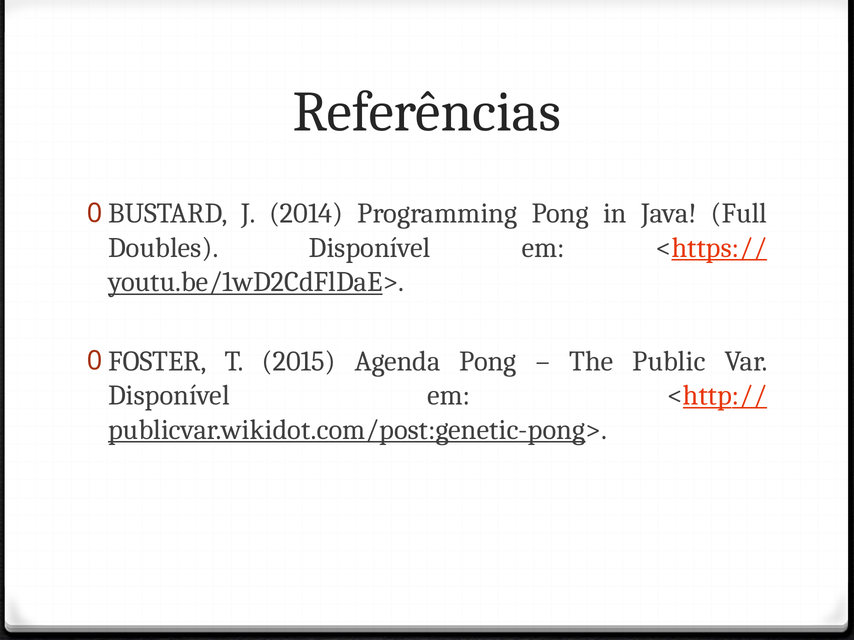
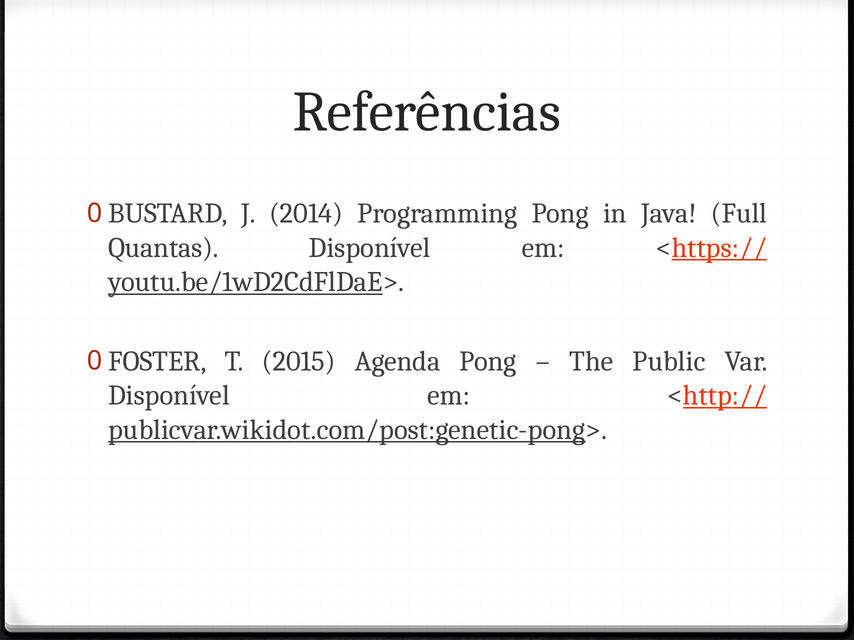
Doubles: Doubles -> Quantas
